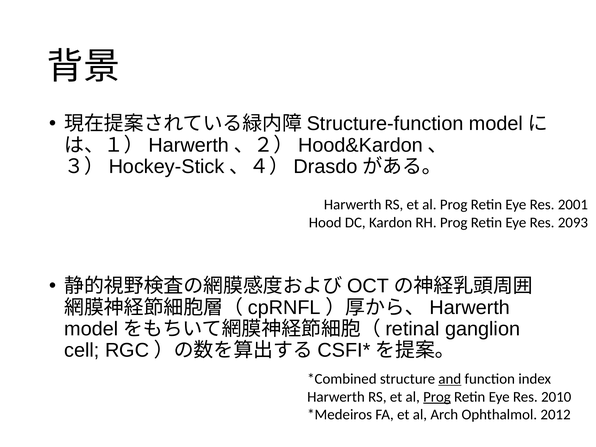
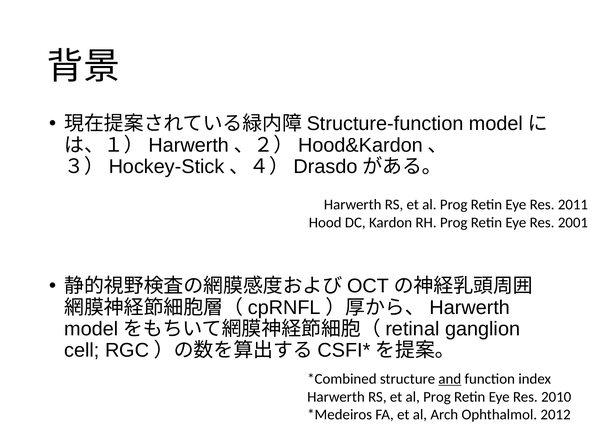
2001: 2001 -> 2011
2093: 2093 -> 2001
Prog at (437, 397) underline: present -> none
